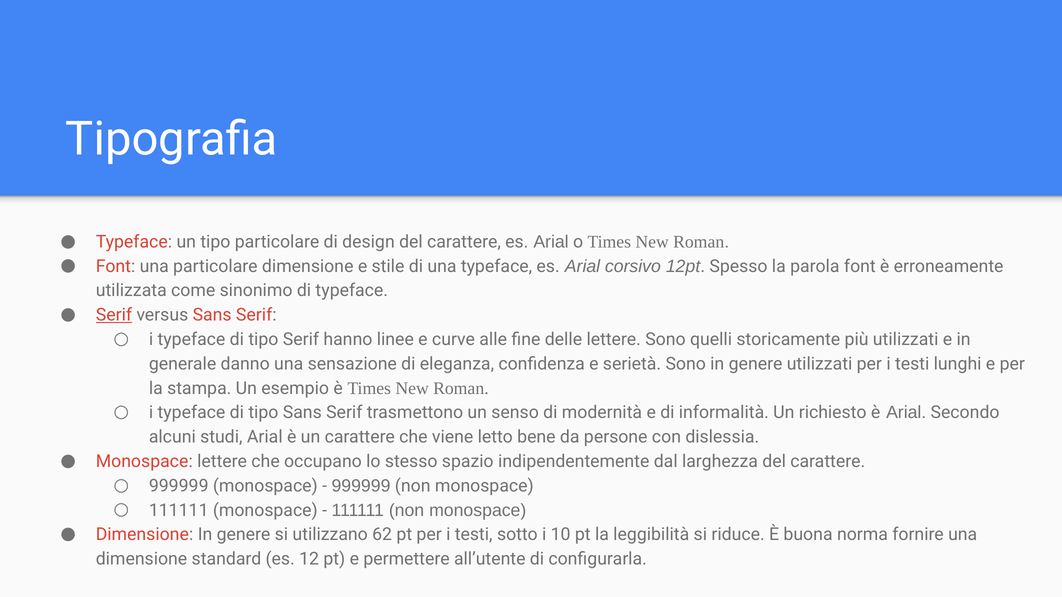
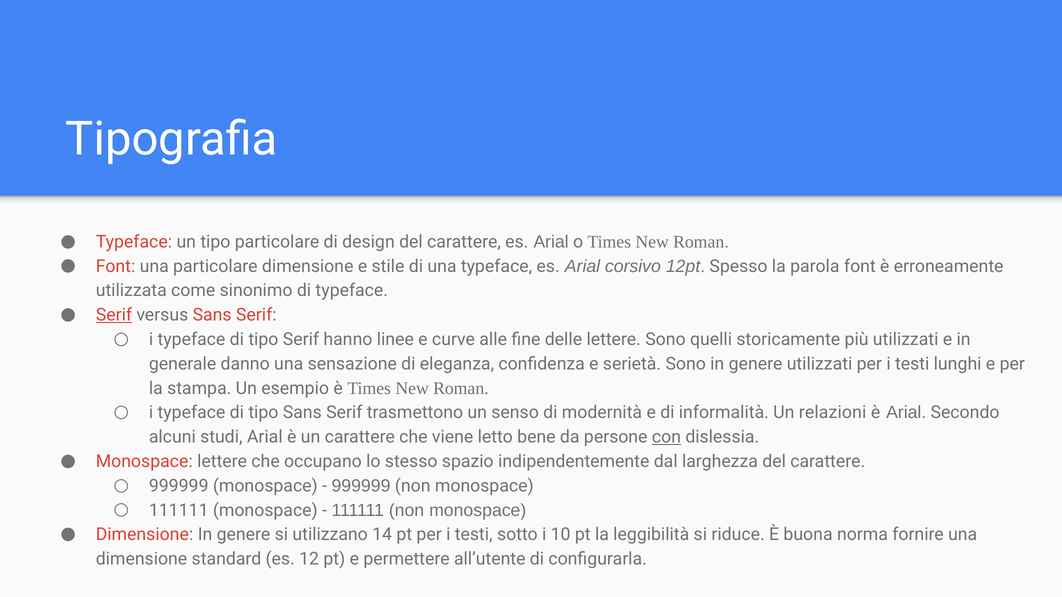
richiesto: richiesto -> relazioni
con underline: none -> present
62: 62 -> 14
